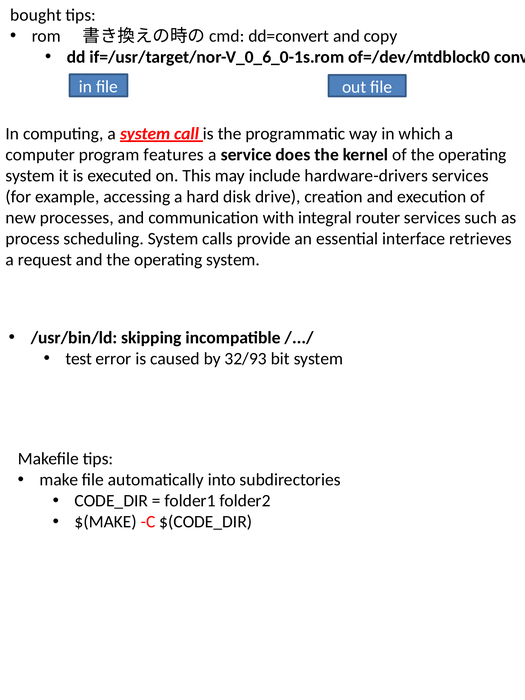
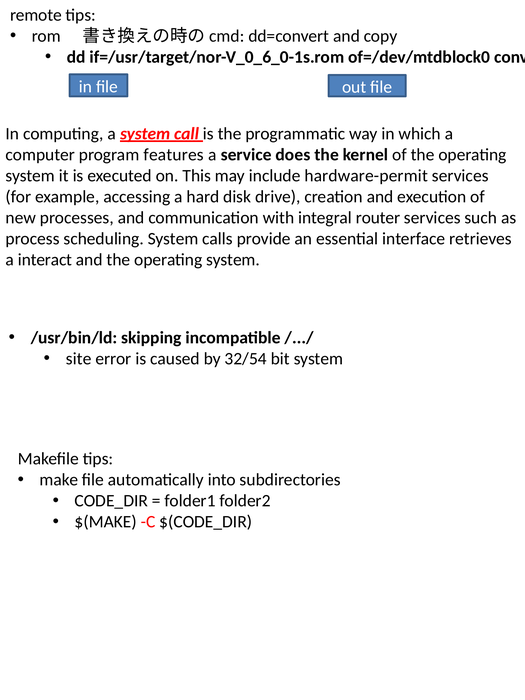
bought: bought -> remote
hardware-drivers: hardware-drivers -> hardware-permit
request: request -> interact
test: test -> site
32/93: 32/93 -> 32/54
